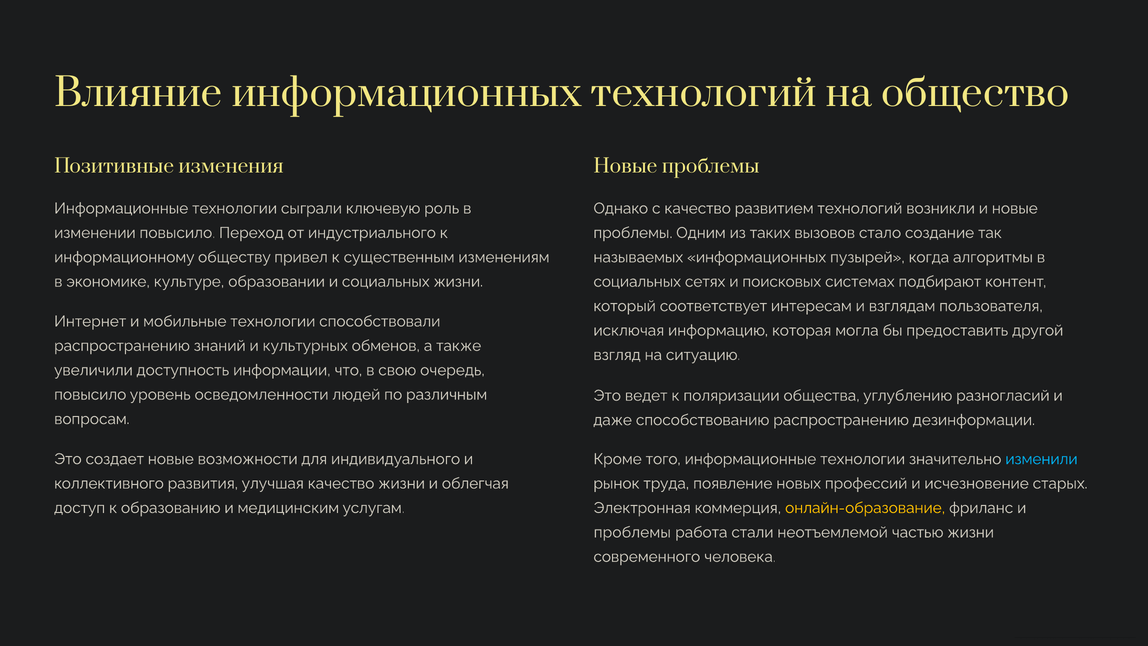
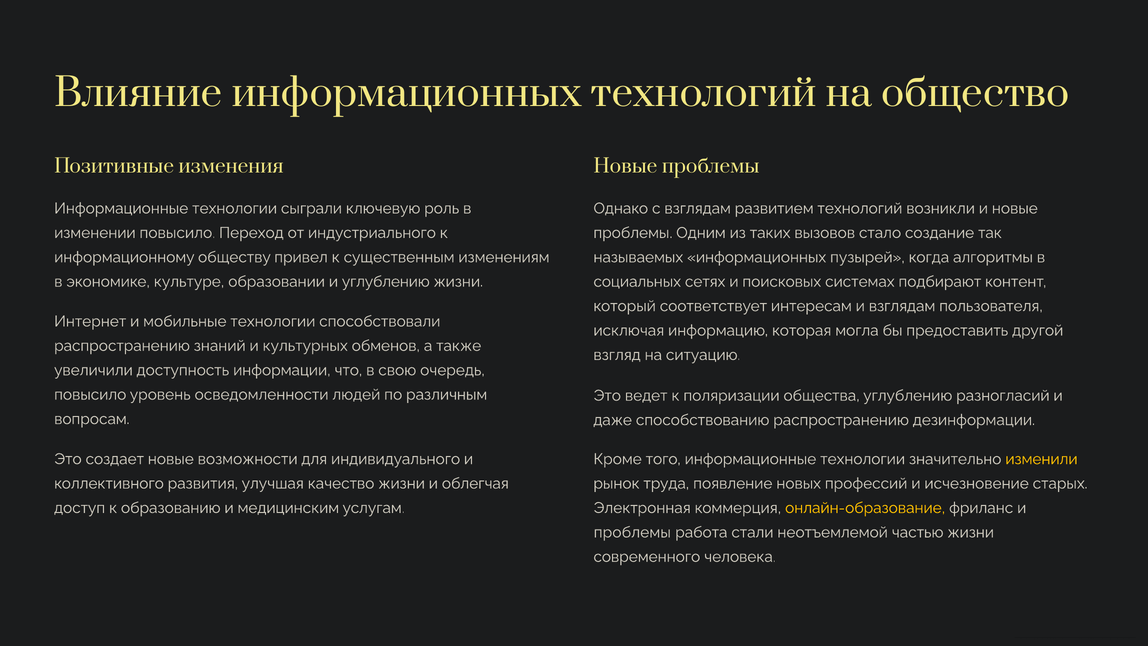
с качество: качество -> взглядам
и социальных: социальных -> углублению
изменили colour: light blue -> yellow
